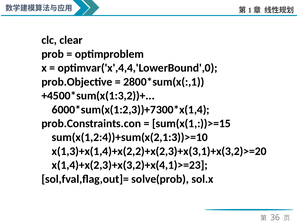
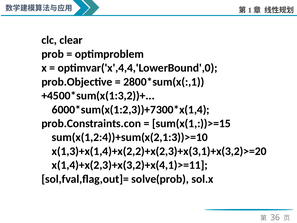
x(1,4)+x(2,3)+x(3,2)+x(4,1)>=23: x(1,4)+x(2,3)+x(3,2)+x(4,1)>=23 -> x(1,4)+x(2,3)+x(3,2)+x(4,1)>=11
